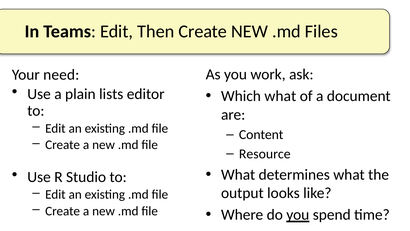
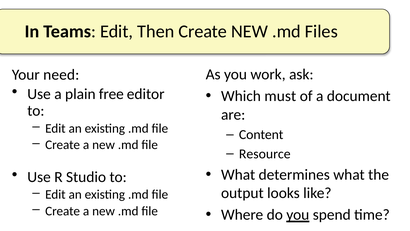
lists: lists -> free
Which what: what -> must
